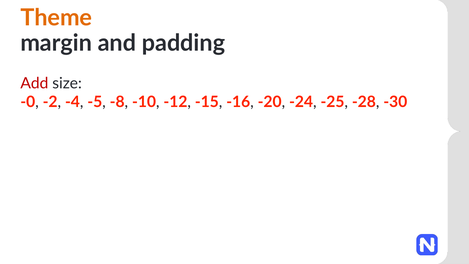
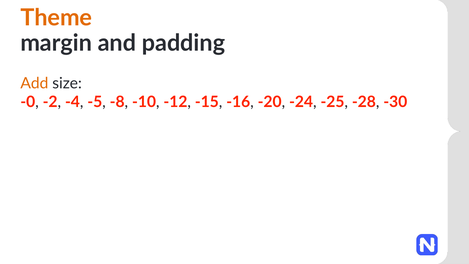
Add colour: red -> orange
